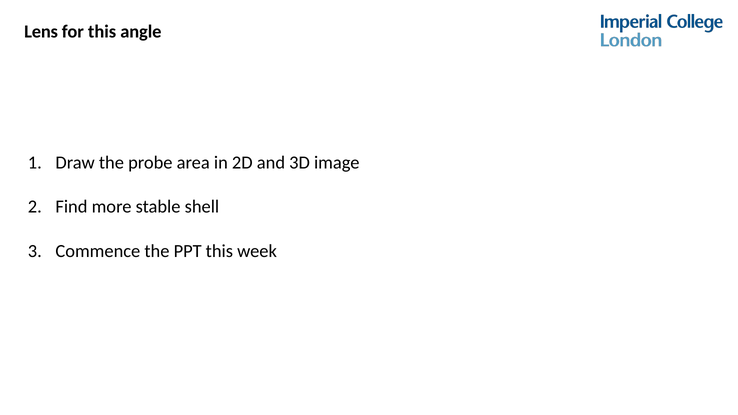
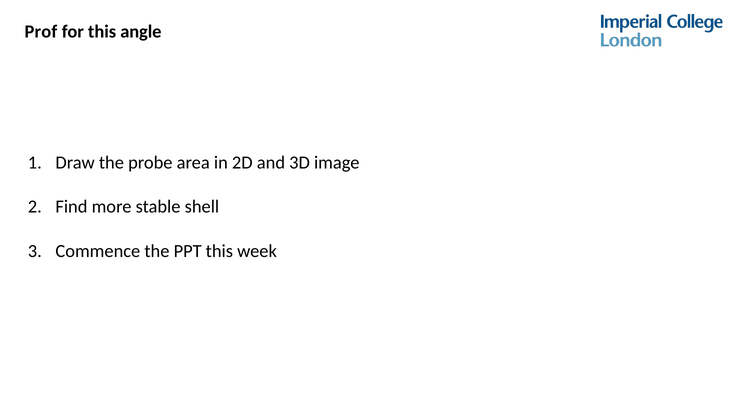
Lens: Lens -> Prof
